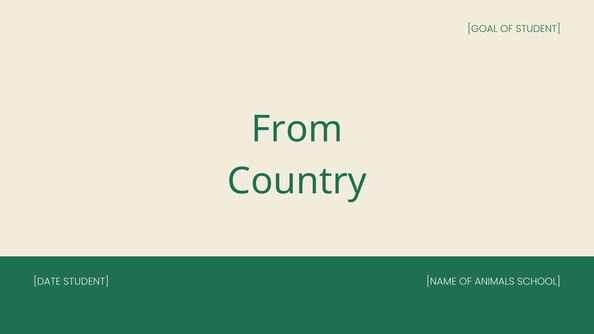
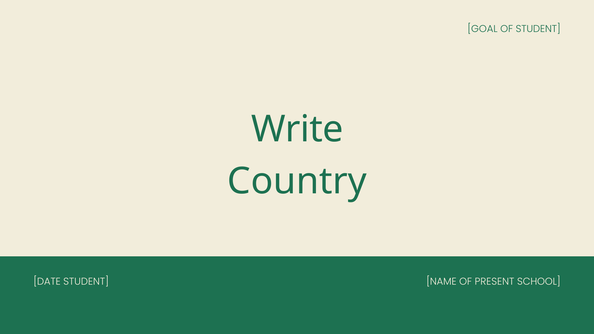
From: From -> Write
ANIMALS: ANIMALS -> PRESENT
